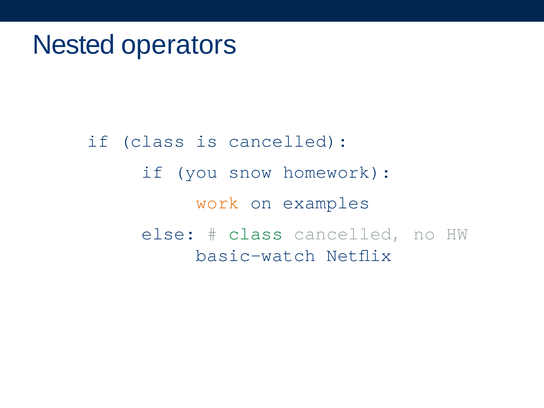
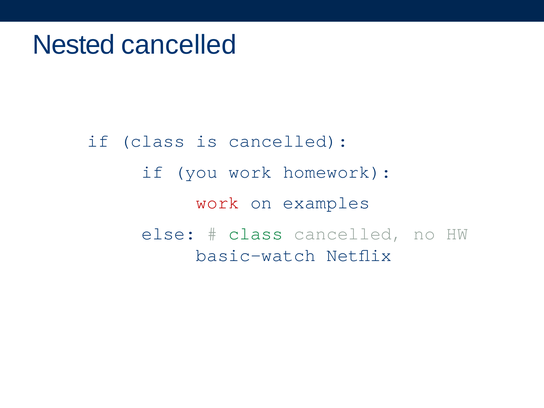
Nested operators: operators -> cancelled
you snow: snow -> work
work at (218, 203) colour: orange -> red
